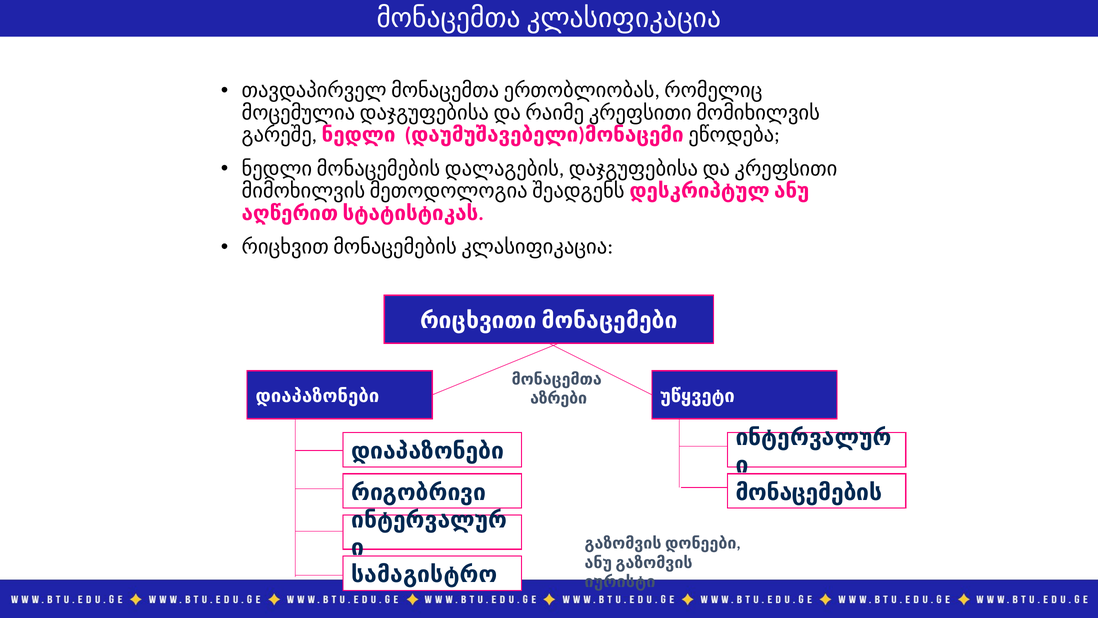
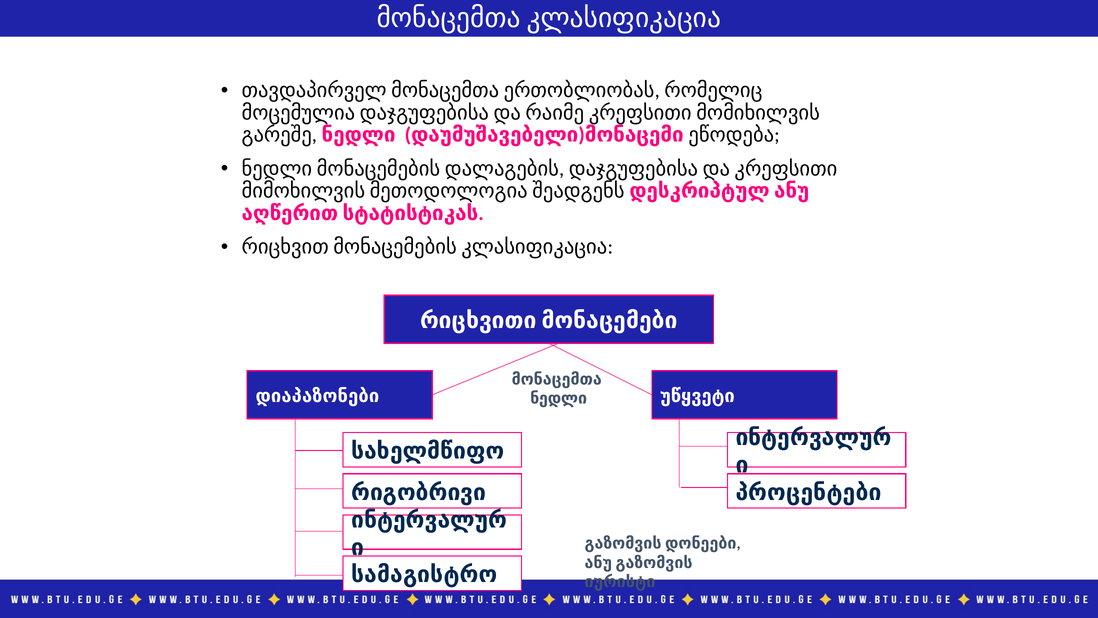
აზრები at (559, 398): აზრები -> ნედლი
დიაპაზონები at (428, 451): დიაპაზონები -> სახელმწიფო
მონაცემების: მონაცემების -> პროცენტები
